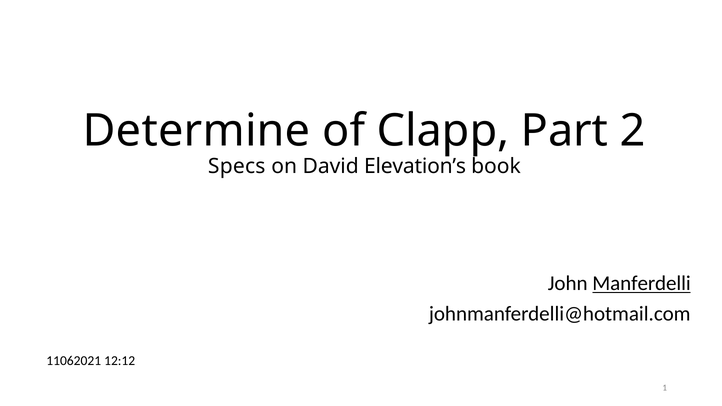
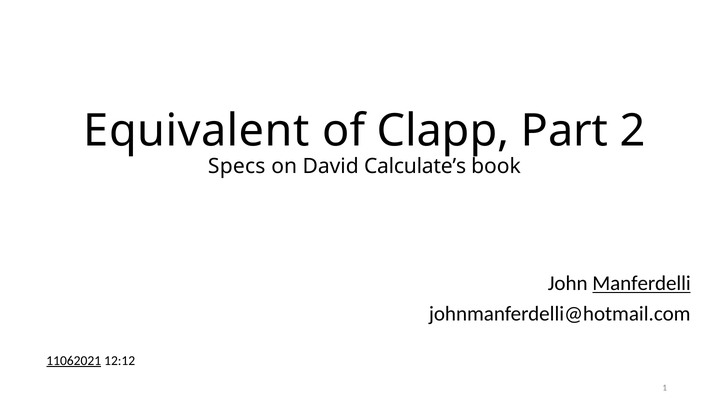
Determine: Determine -> Equivalent
Elevation’s: Elevation’s -> Calculate’s
11062021 underline: none -> present
